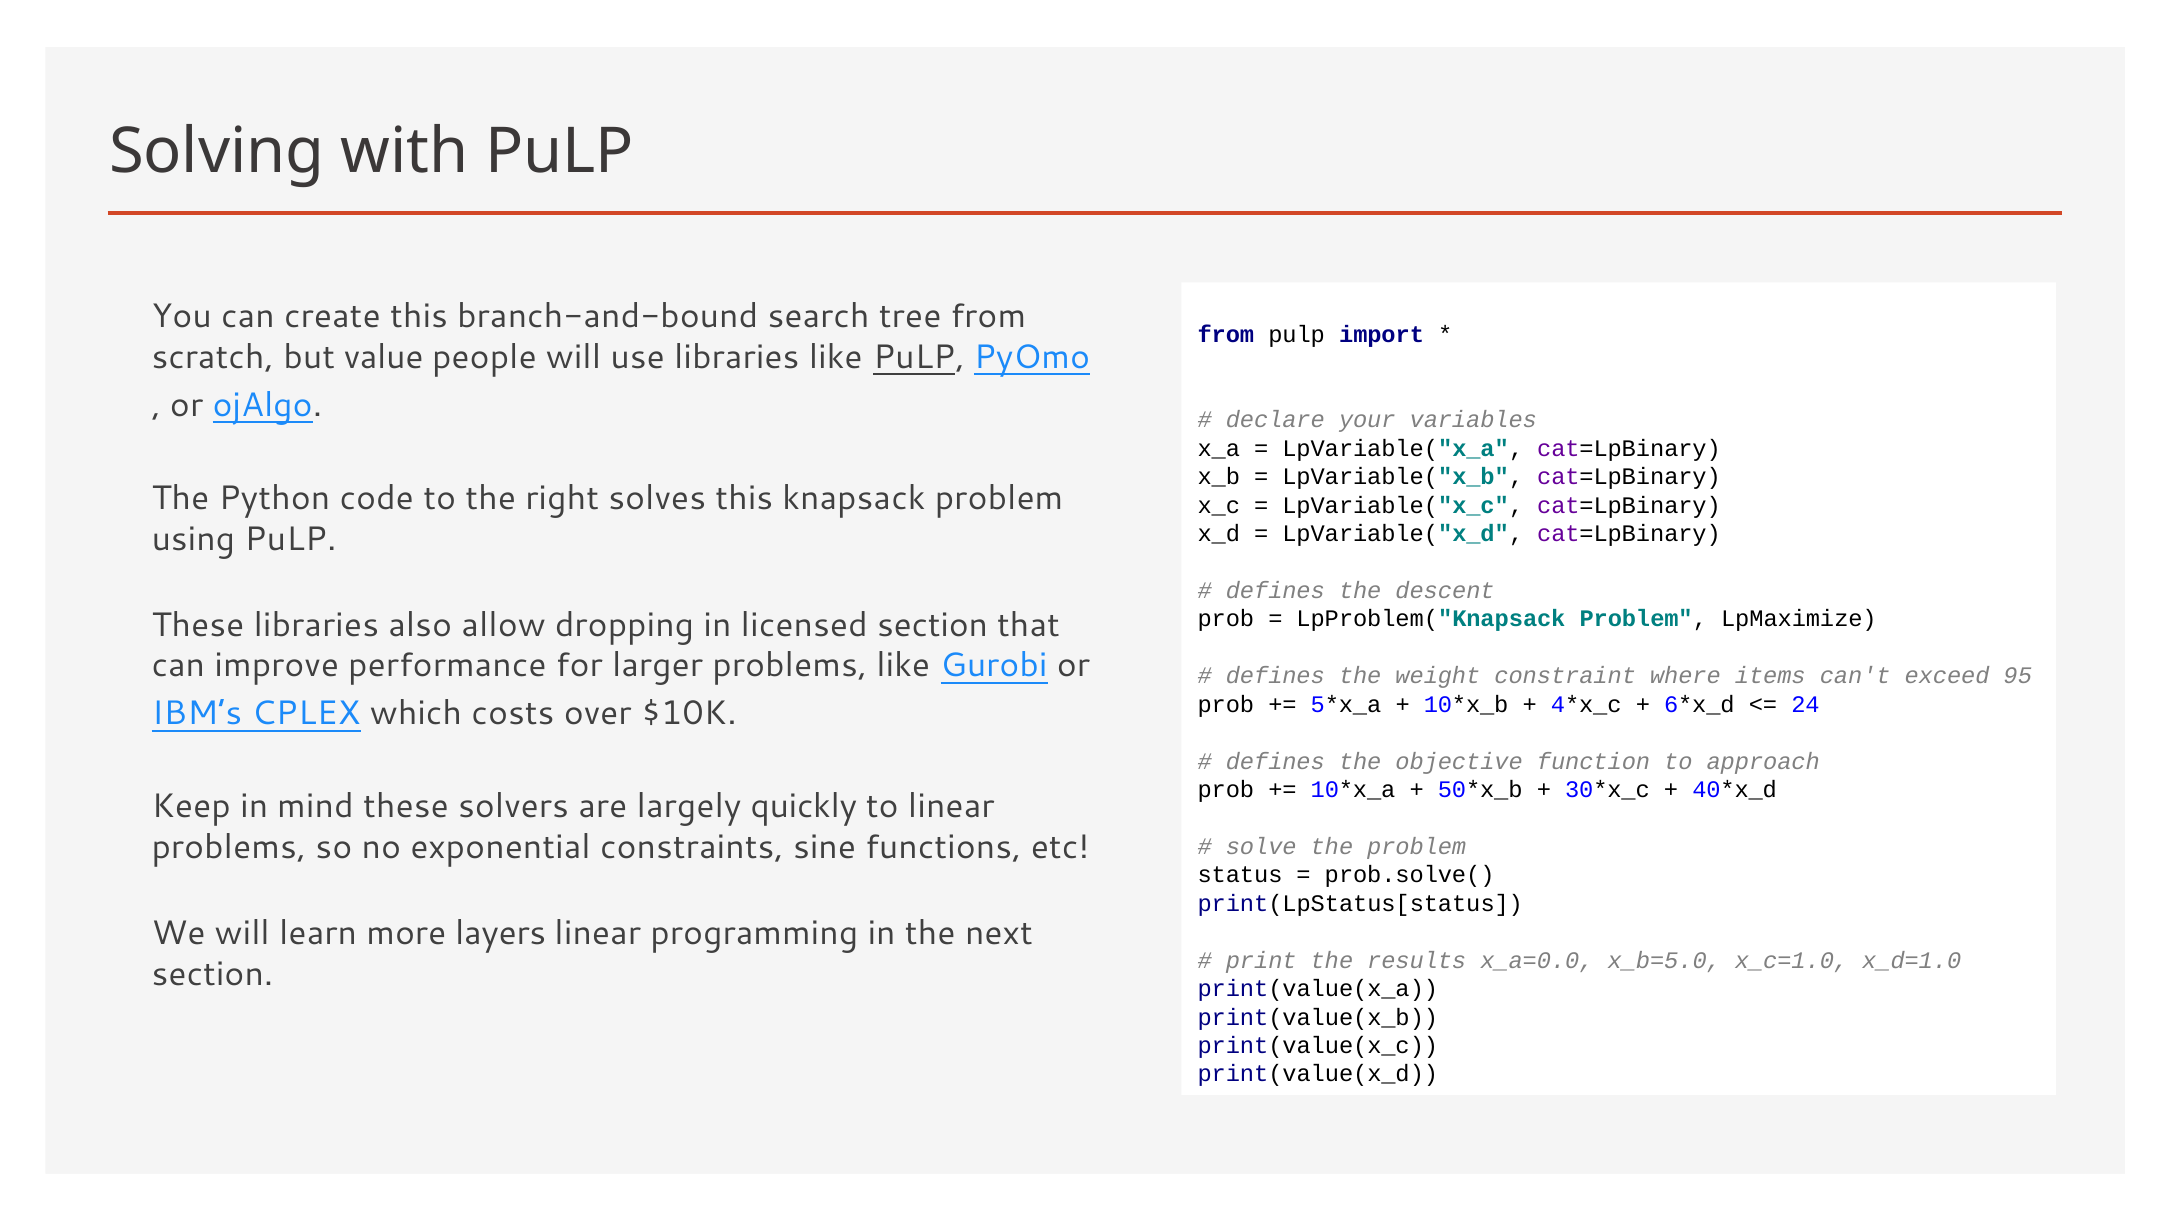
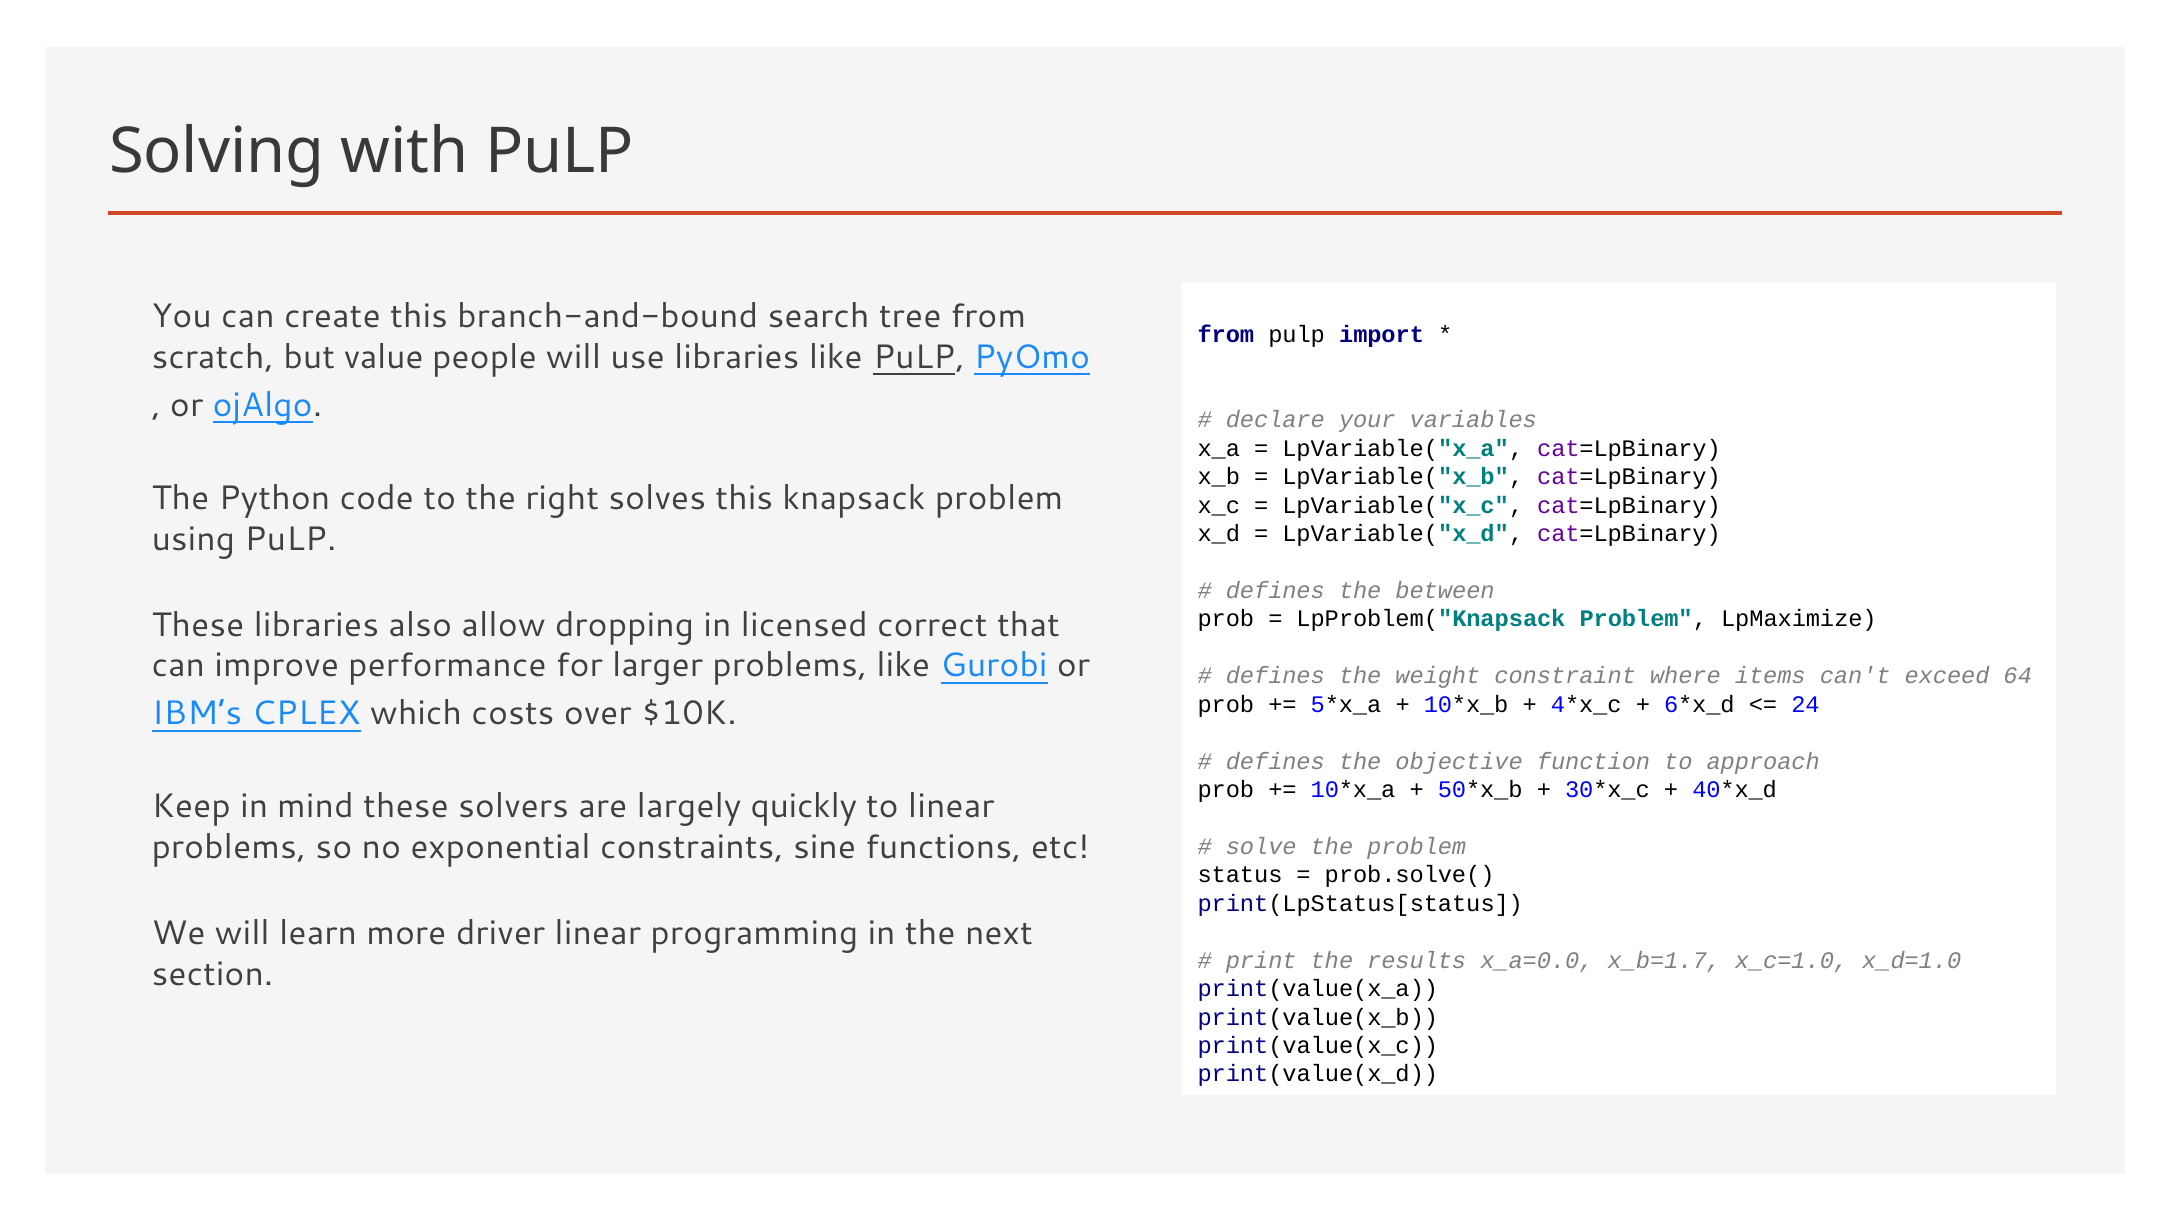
descent: descent -> between
licensed section: section -> correct
95: 95 -> 64
layers: layers -> driver
x_b=5.0: x_b=5.0 -> x_b=1.7
